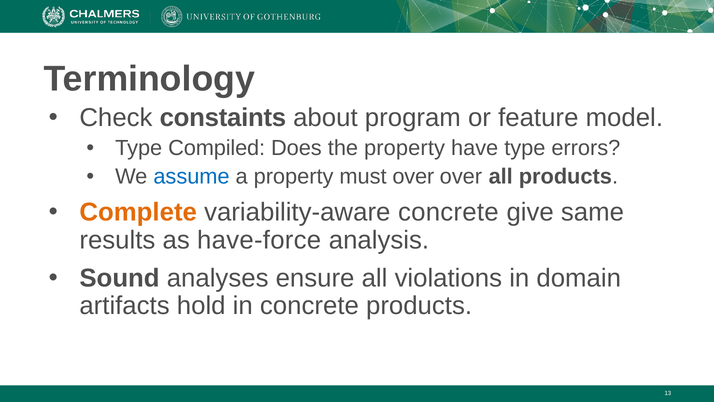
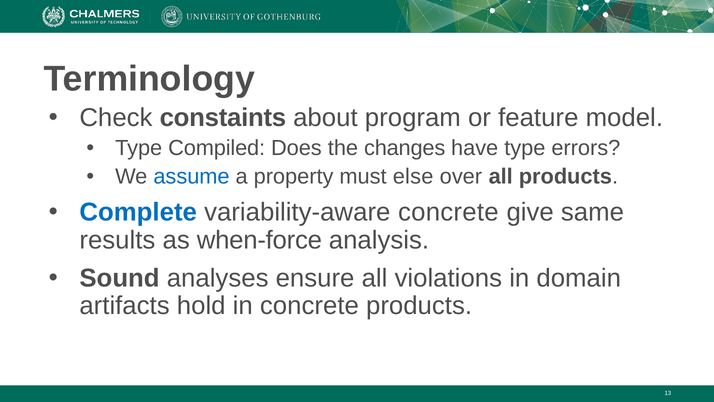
the property: property -> changes
must over: over -> else
Complete colour: orange -> blue
have-force: have-force -> when-force
